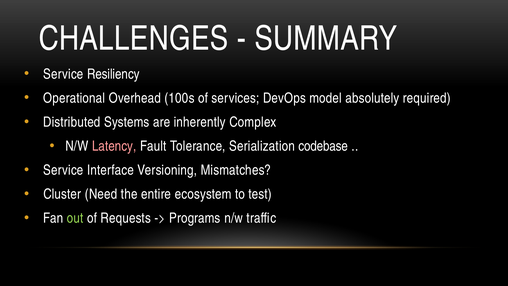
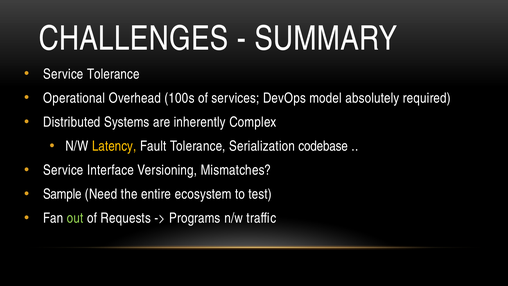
Service Resiliency: Resiliency -> Tolerance
Latency colour: pink -> yellow
Cluster: Cluster -> Sample
